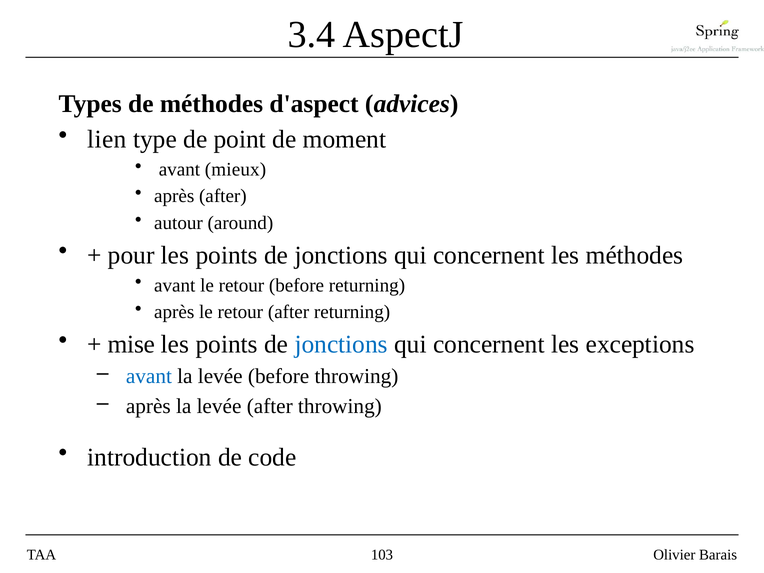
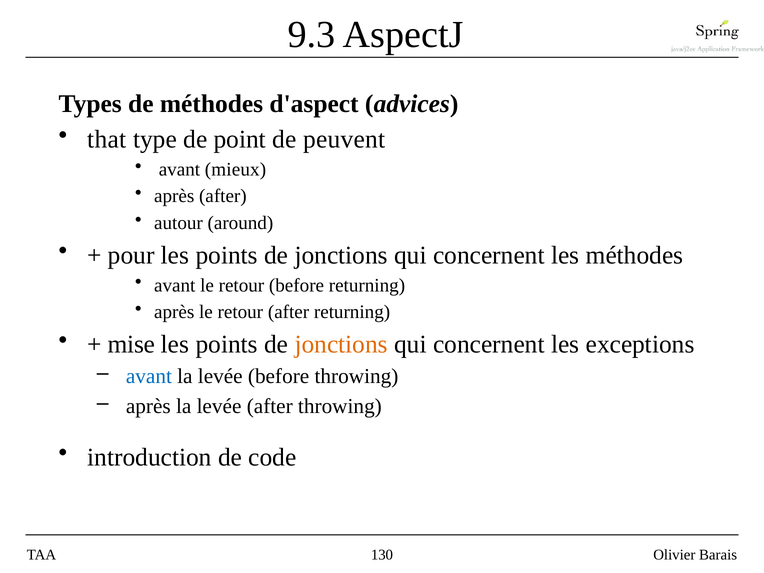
3.4: 3.4 -> 9.3
lien: lien -> that
moment: moment -> peuvent
jonctions at (341, 344) colour: blue -> orange
103: 103 -> 130
